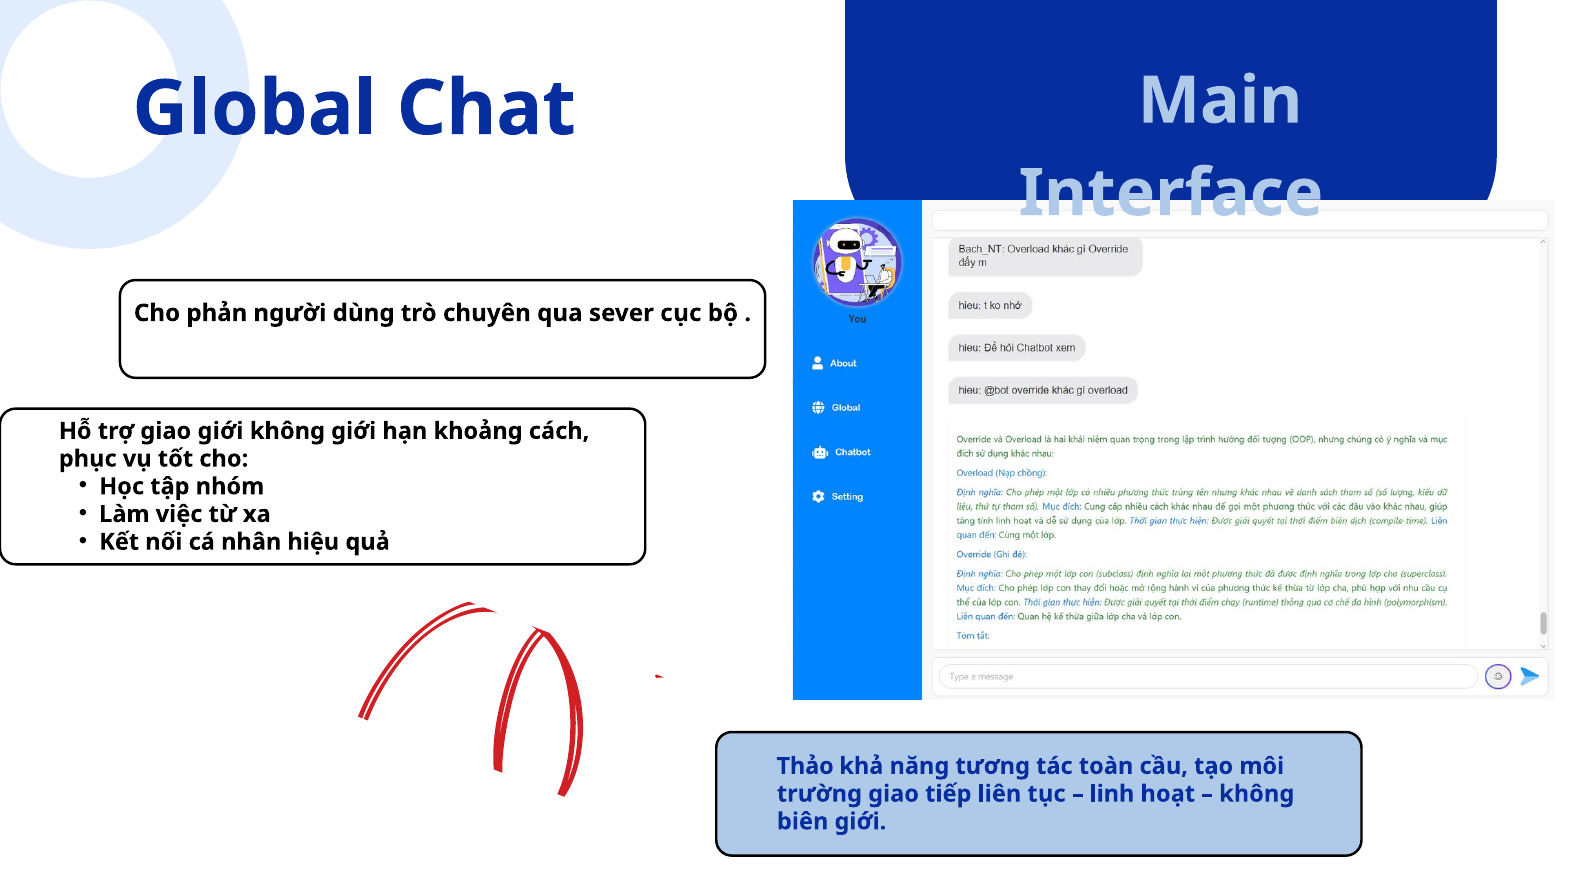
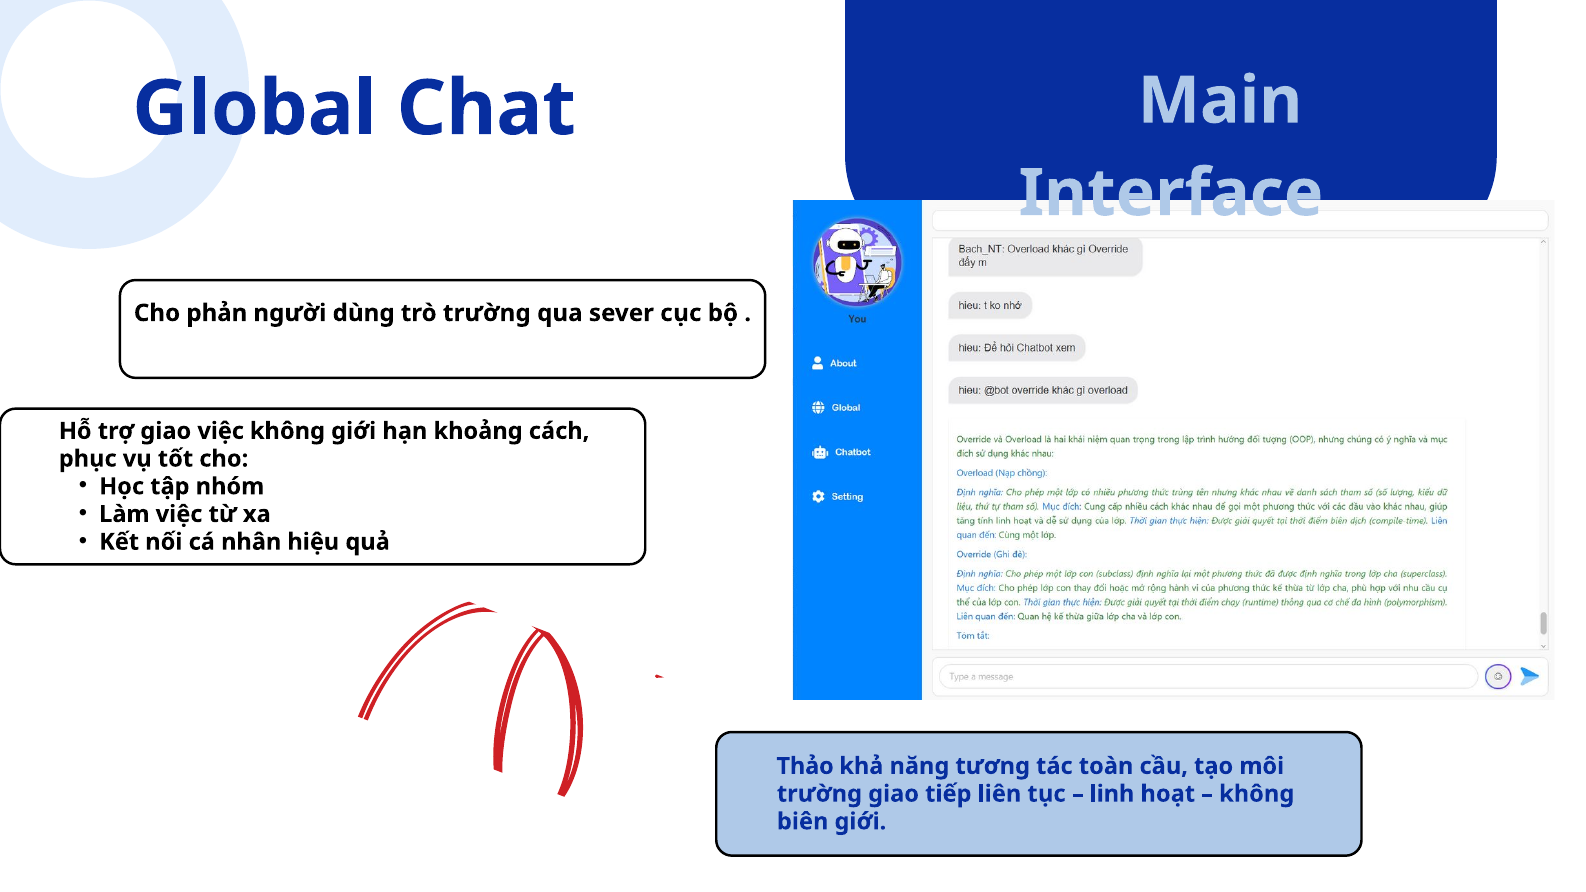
trò chuyên: chuyên -> trường
giao giới: giới -> việc
